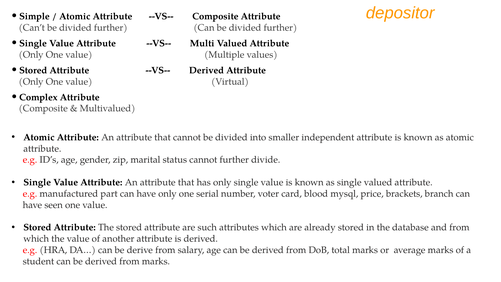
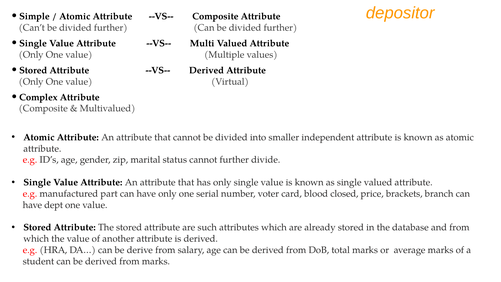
mysql: mysql -> closed
seen: seen -> dept
